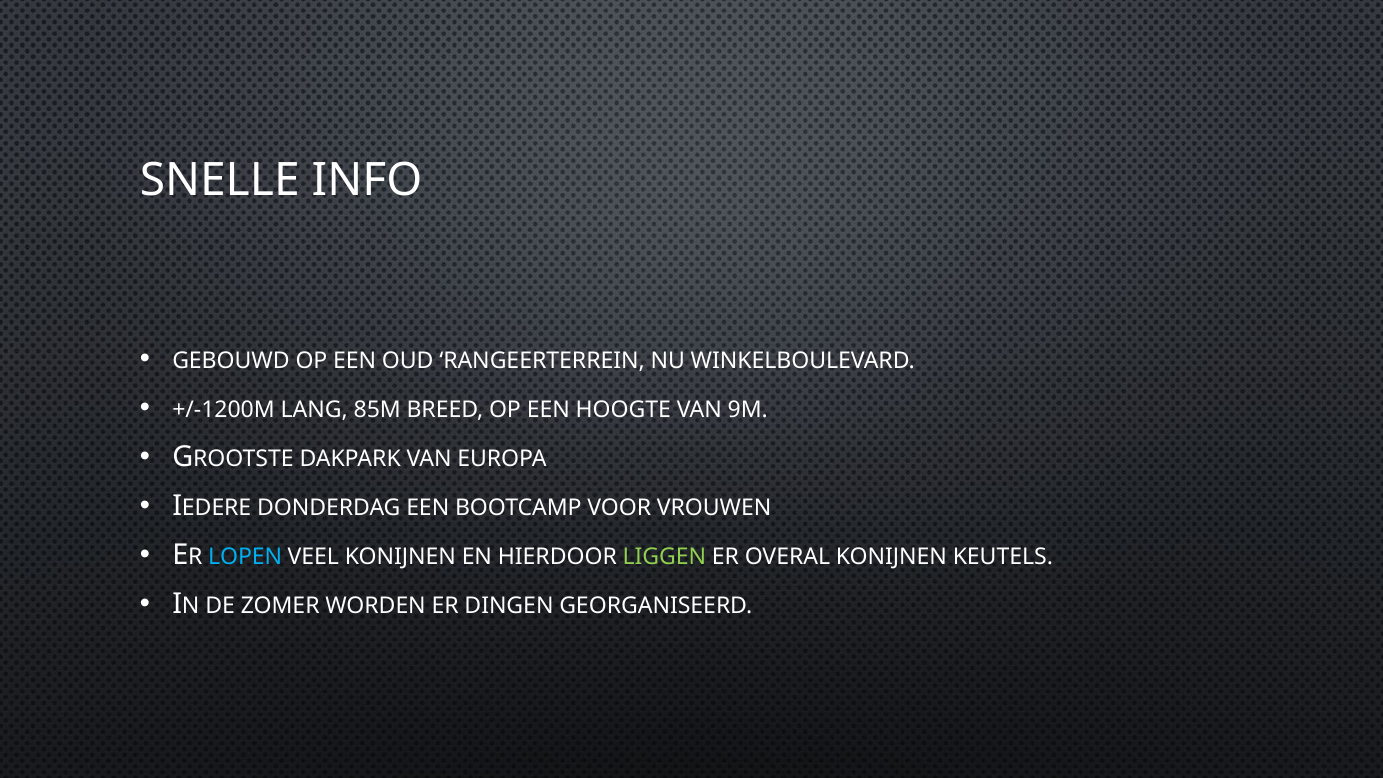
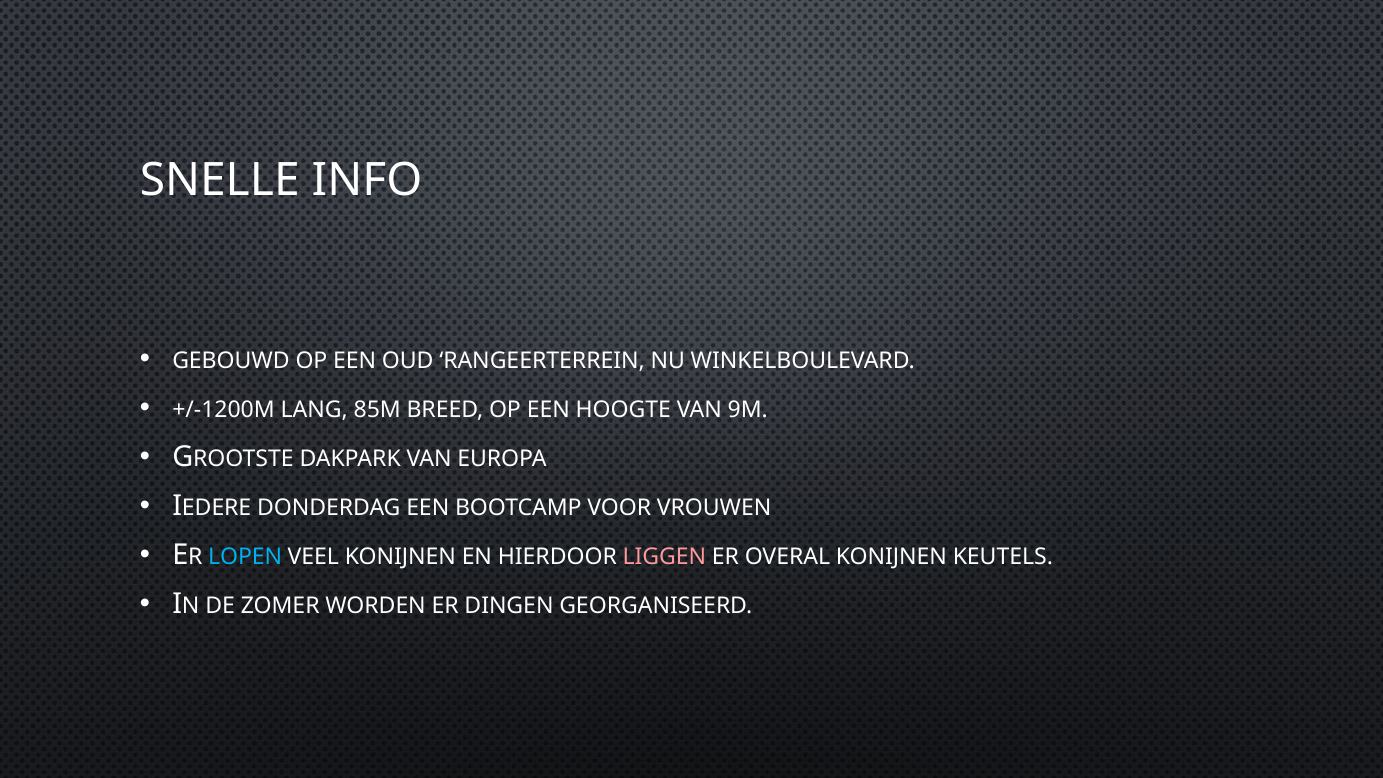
LIGGEN colour: light green -> pink
